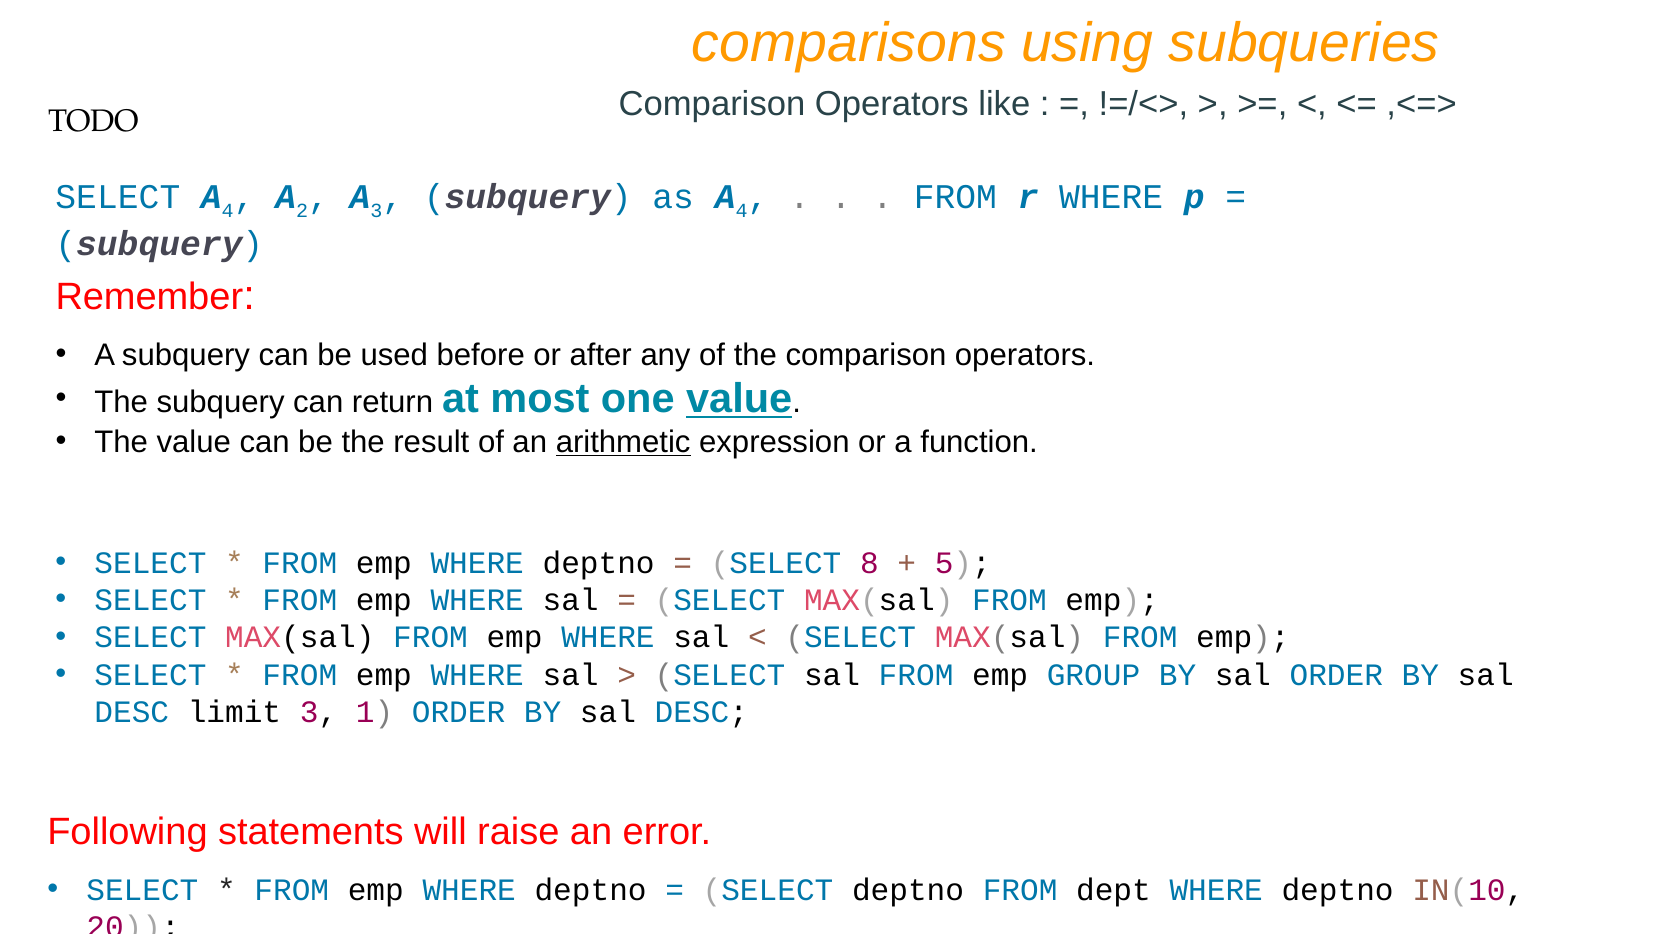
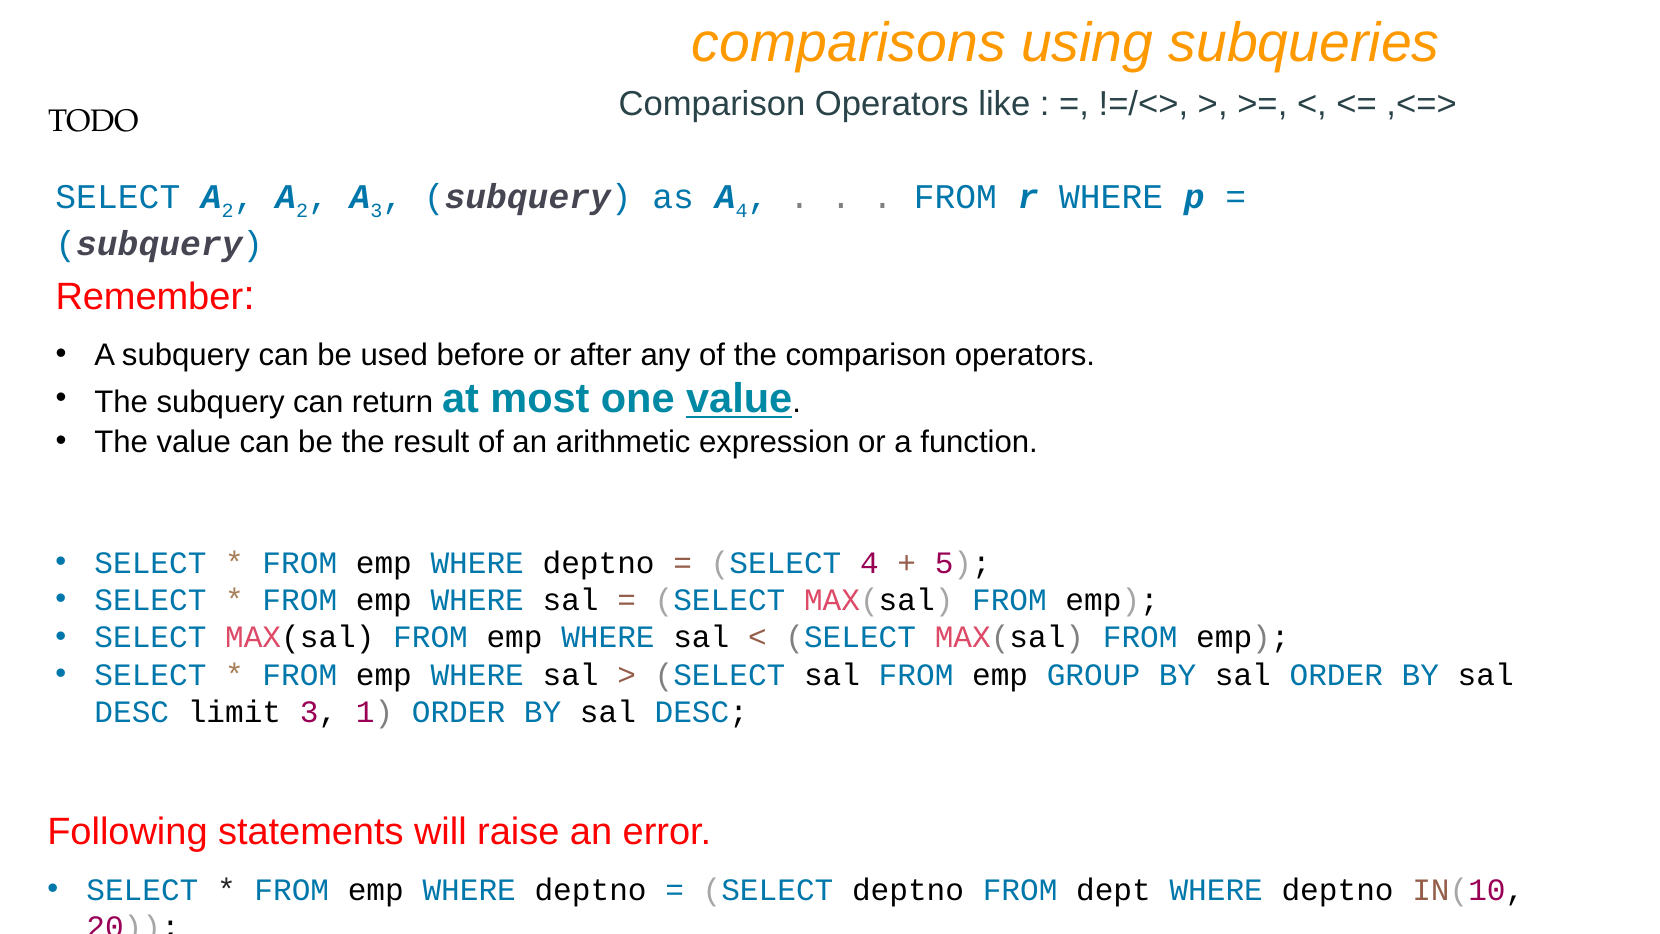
SELECT A 4: 4 -> 2
arithmetic underline: present -> none
SELECT 8: 8 -> 4
